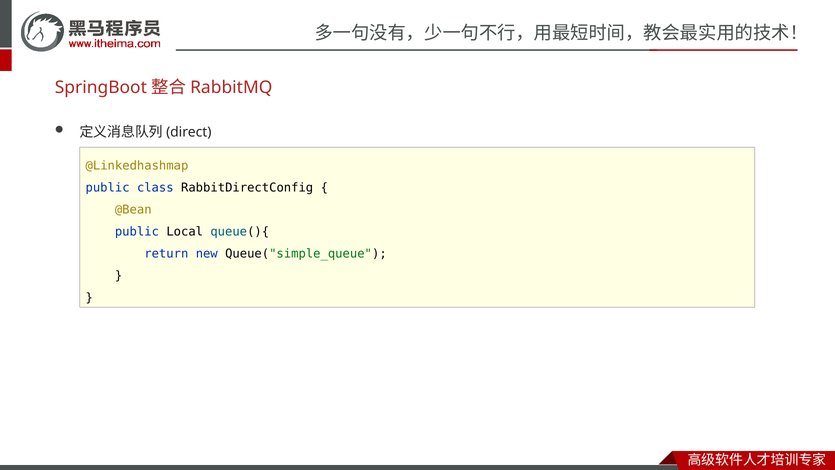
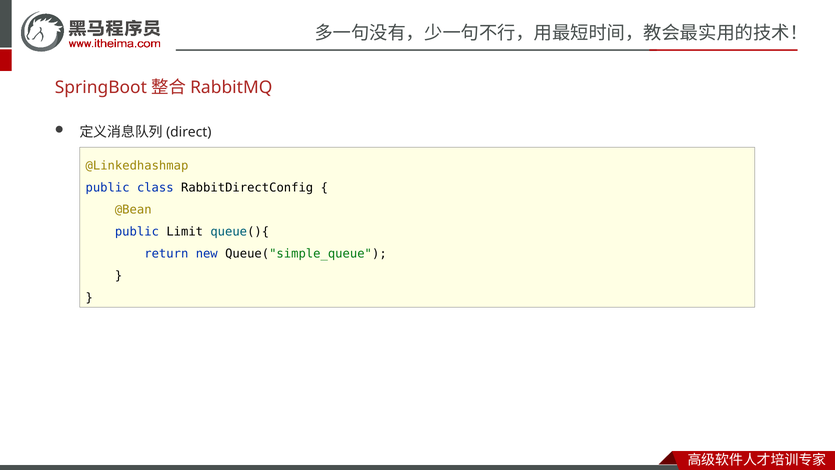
Local: Local -> Limit
